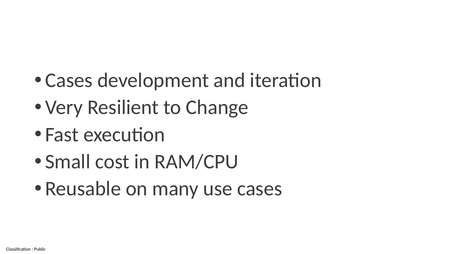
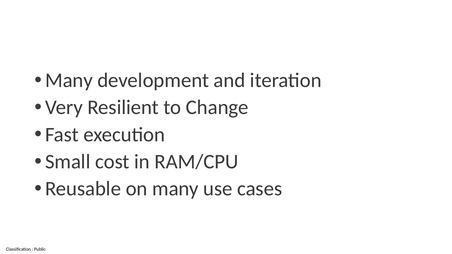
Cases at (69, 80): Cases -> Many
